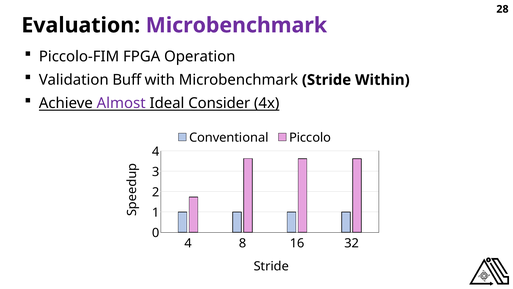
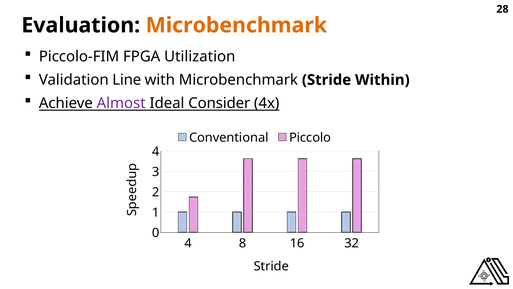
Microbenchmark at (236, 25) colour: purple -> orange
Operation: Operation -> Utilization
Buff: Buff -> Line
